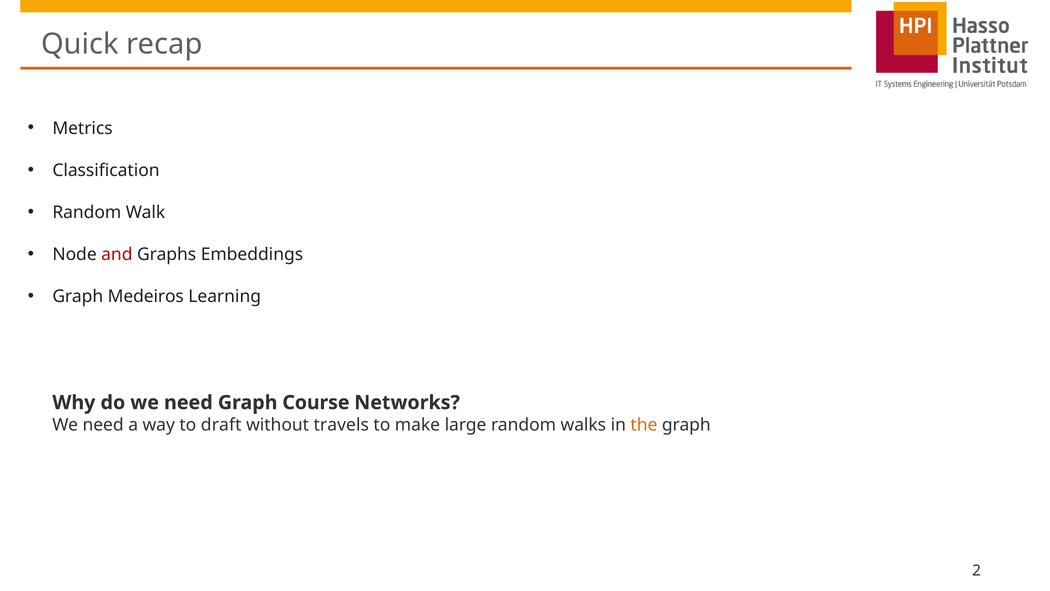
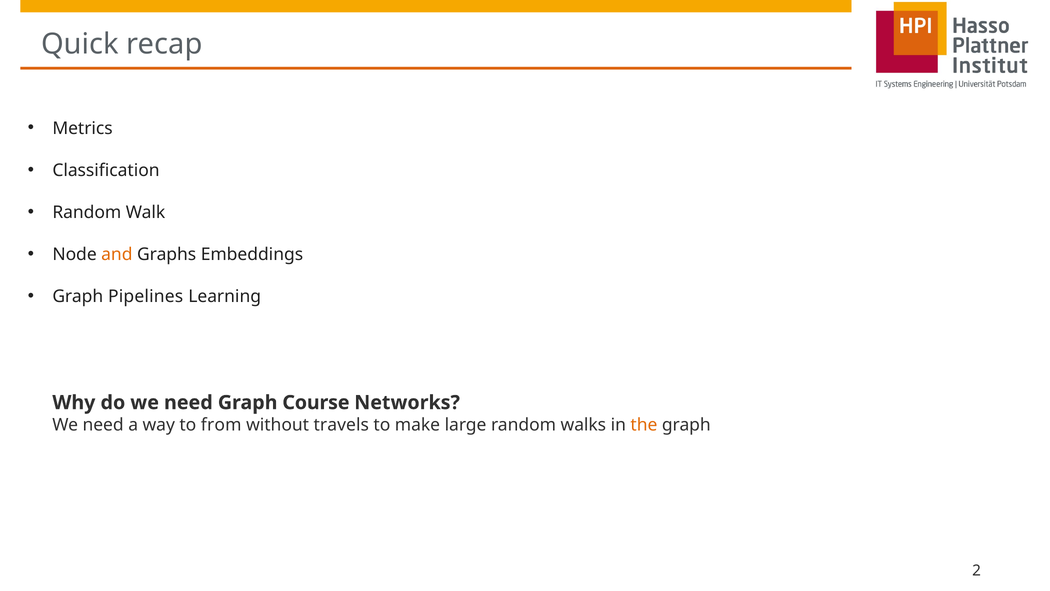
and colour: red -> orange
Medeiros: Medeiros -> Pipelines
draft: draft -> from
